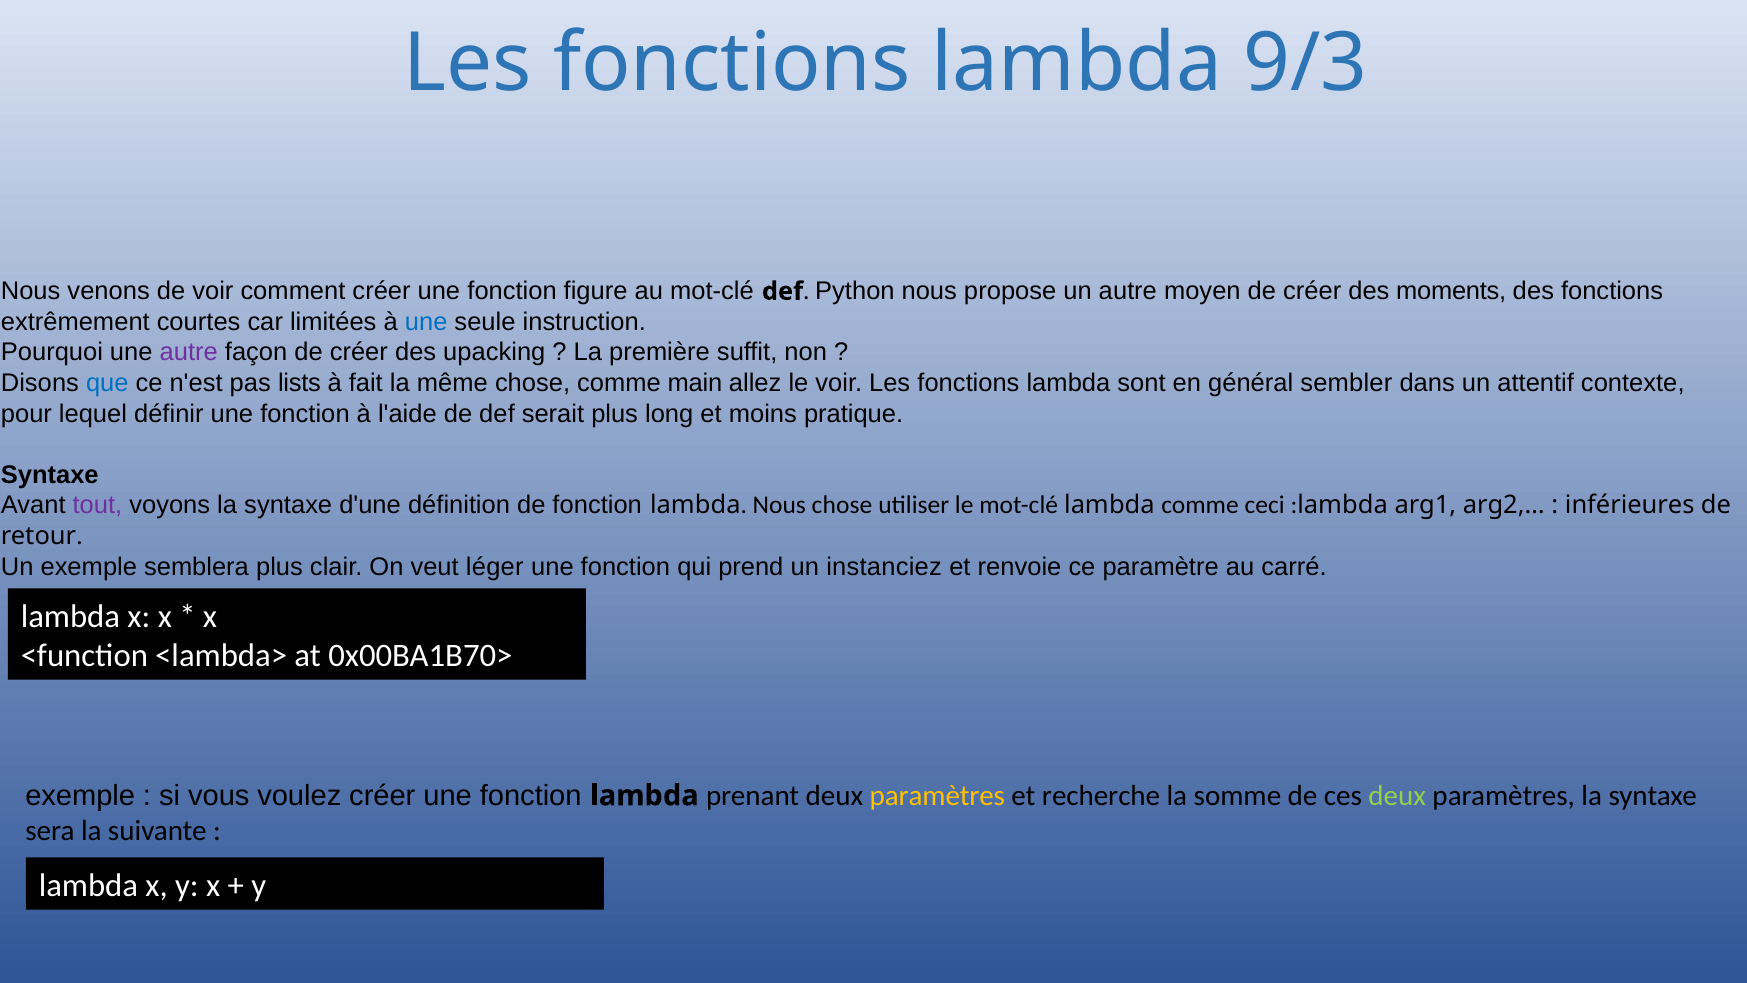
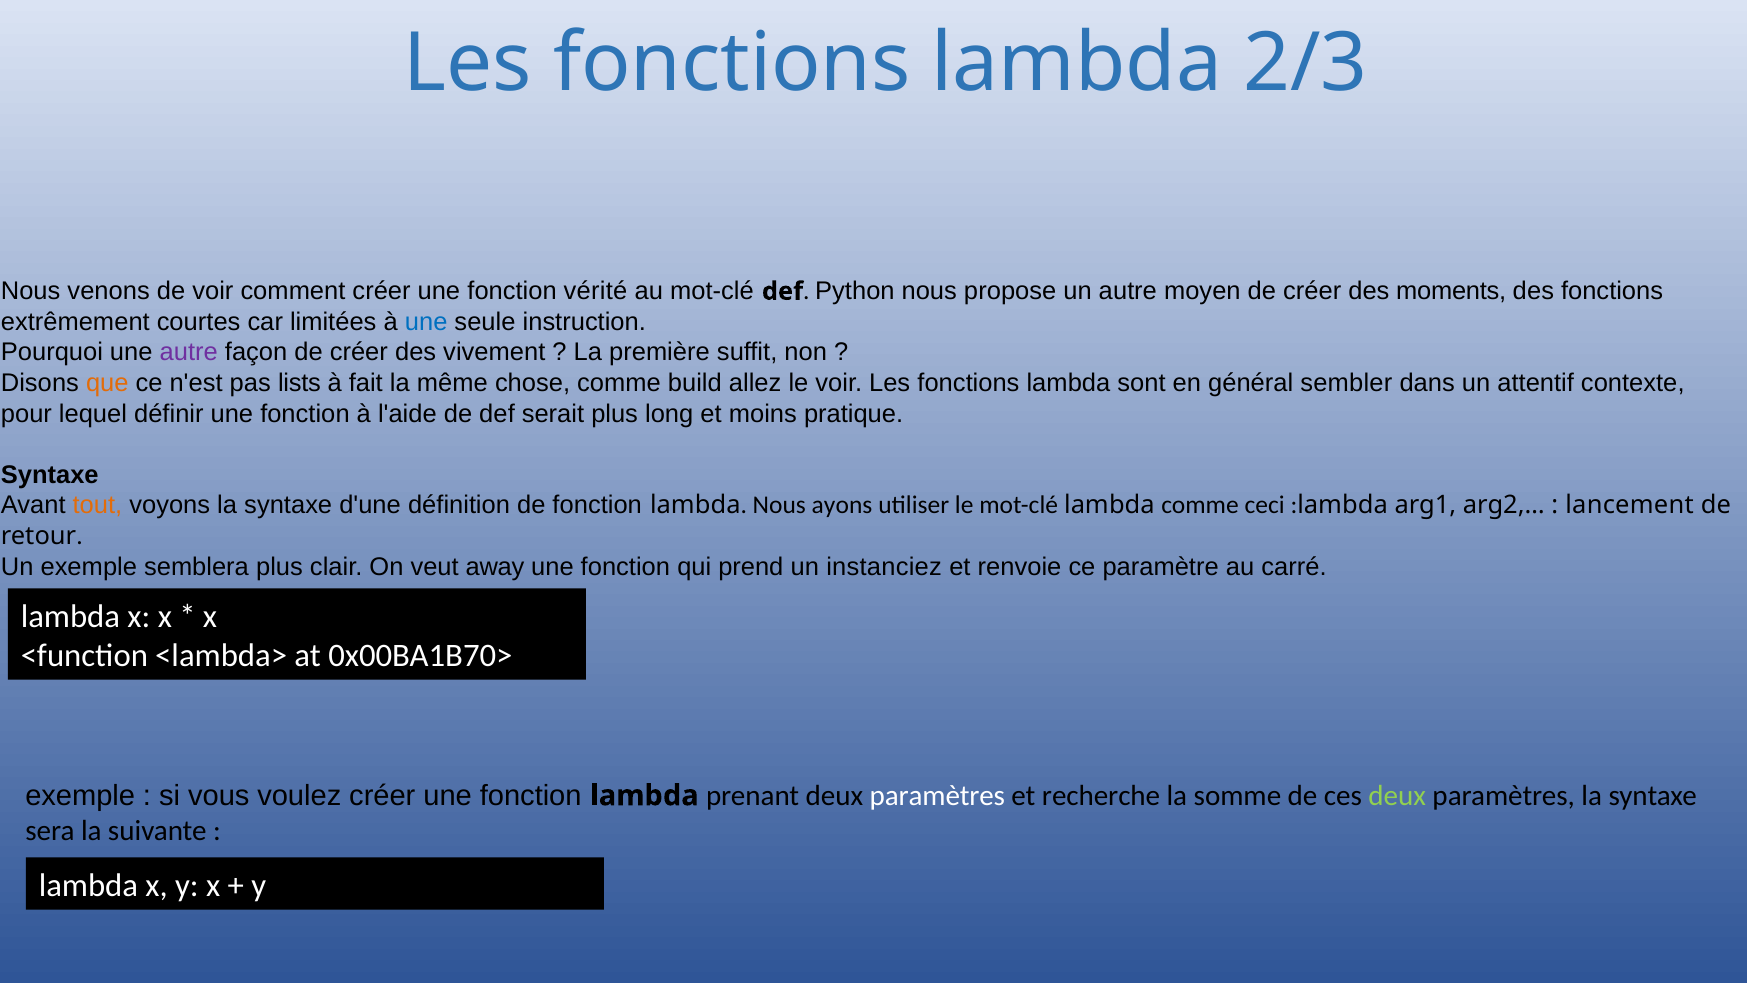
9/3: 9/3 -> 2/3
figure: figure -> vérité
upacking: upacking -> vivement
que colour: blue -> orange
main: main -> build
tout colour: purple -> orange
Nous chose: chose -> ayons
inférieures: inférieures -> lancement
léger: léger -> away
paramètres at (937, 795) colour: yellow -> white
